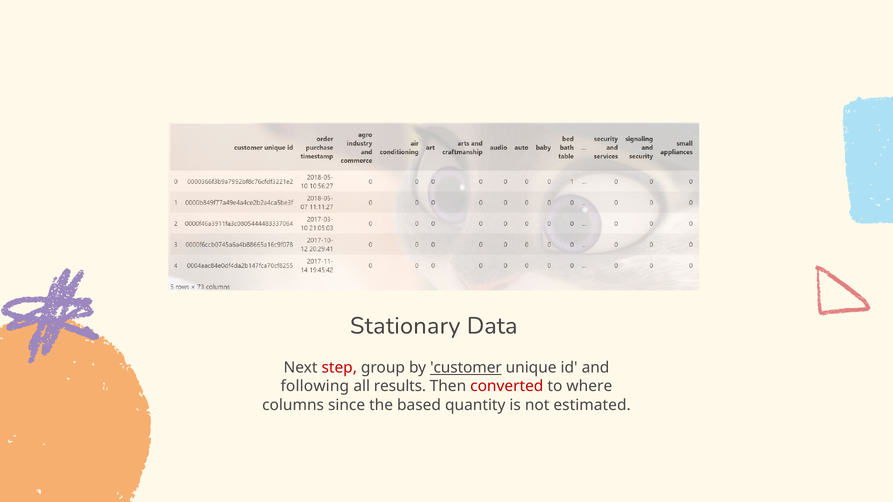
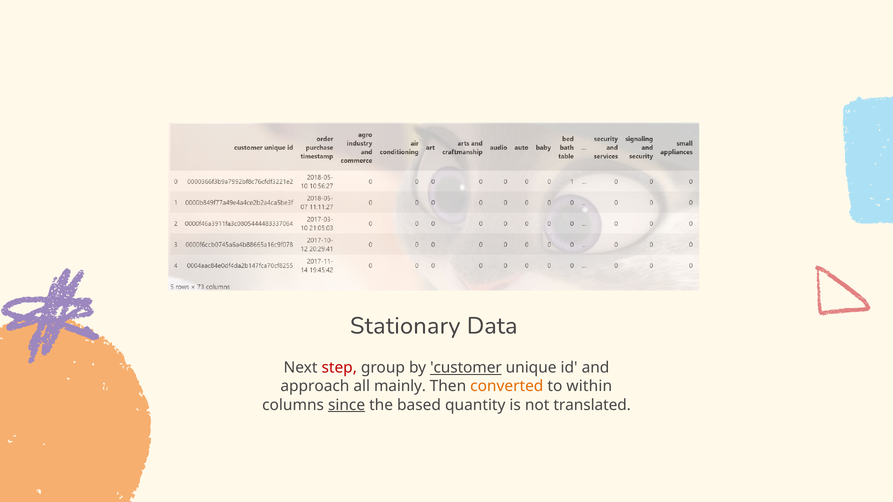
following: following -> approach
results: results -> mainly
converted colour: red -> orange
where: where -> within
since underline: none -> present
estimated: estimated -> translated
